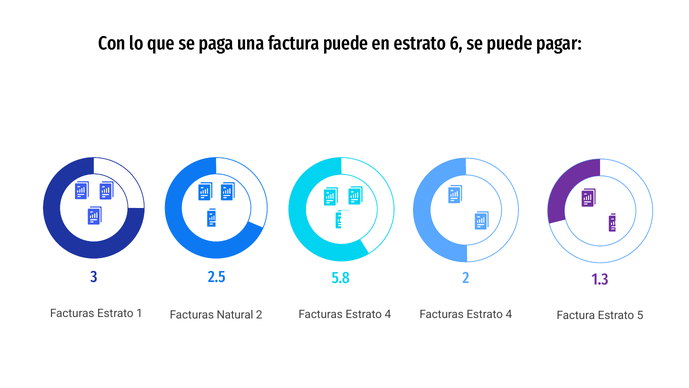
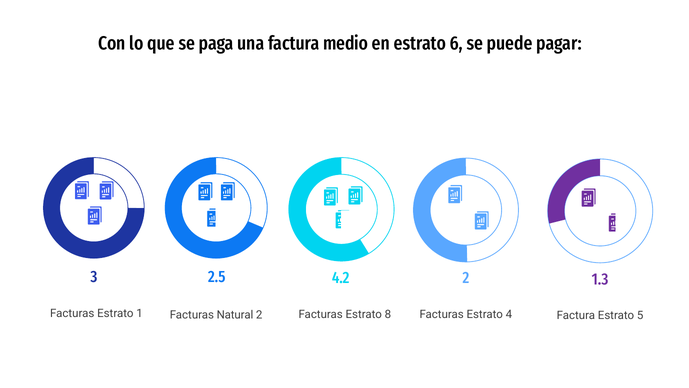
factura puede: puede -> medio
5.8: 5.8 -> 4.2
4 at (388, 314): 4 -> 8
